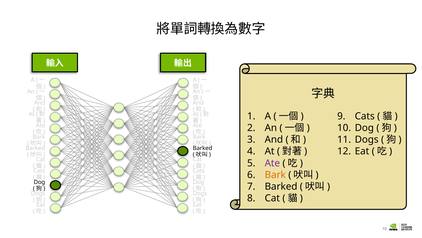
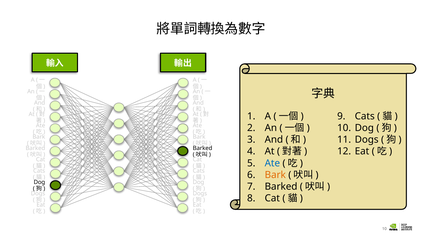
Ate at (272, 163) colour: purple -> blue
